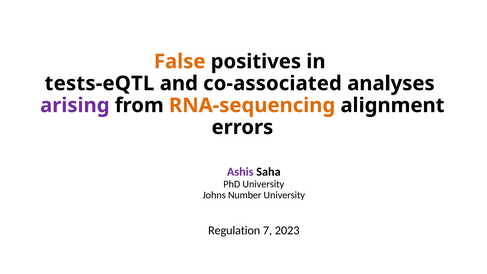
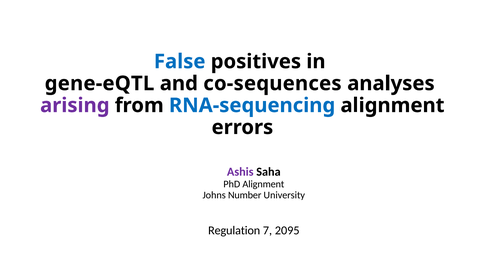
False colour: orange -> blue
tests-eQTL: tests-eQTL -> gene-eQTL
co-associated: co-associated -> co-sequences
RNA-sequencing colour: orange -> blue
PhD University: University -> Alignment
2023: 2023 -> 2095
